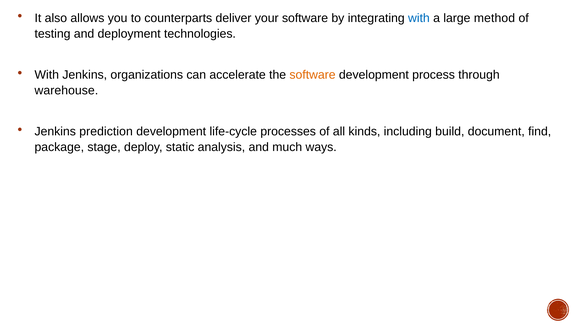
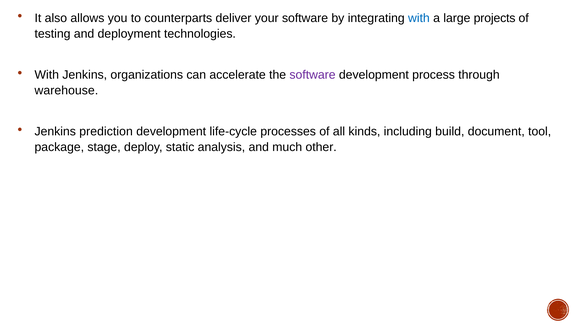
method: method -> projects
software at (313, 75) colour: orange -> purple
find: find -> tool
ways: ways -> other
